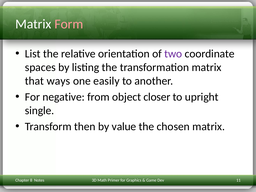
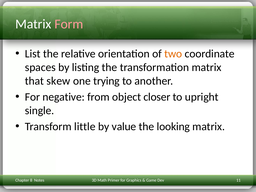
two colour: purple -> orange
ways: ways -> skew
easily: easily -> trying
then: then -> little
chosen: chosen -> looking
